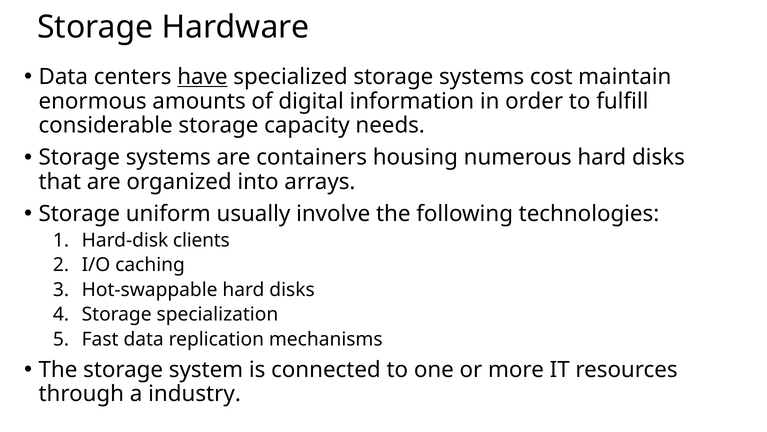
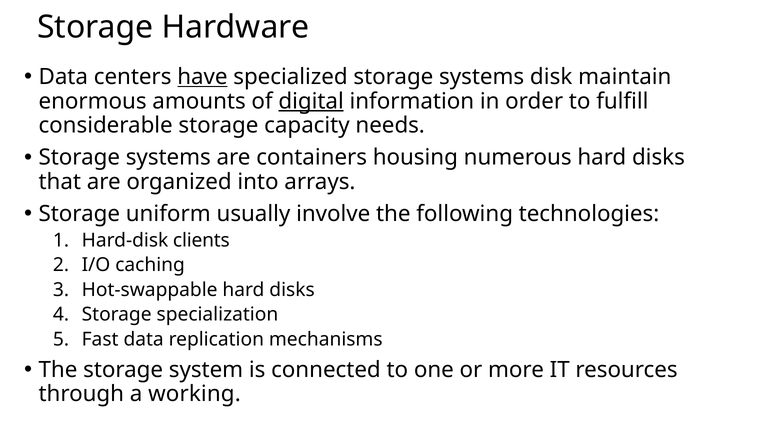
cost: cost -> disk
digital underline: none -> present
industry: industry -> working
